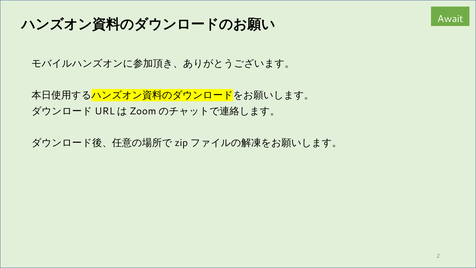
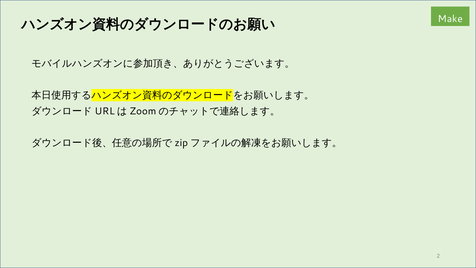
Await: Await -> Make
